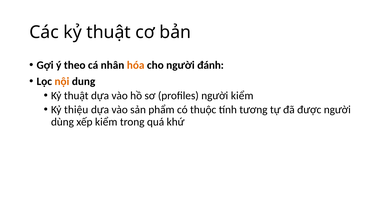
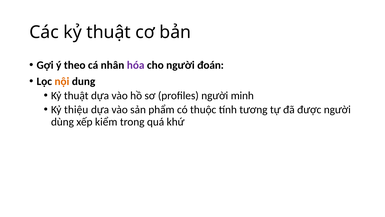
hóa colour: orange -> purple
đánh: đánh -> đoán
người kiểm: kiểm -> minh
